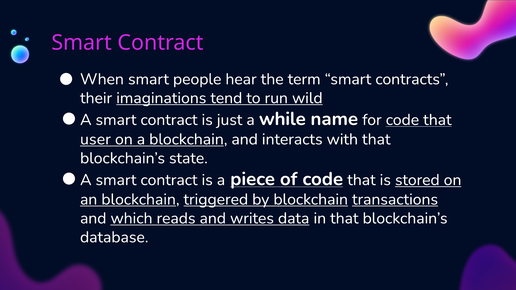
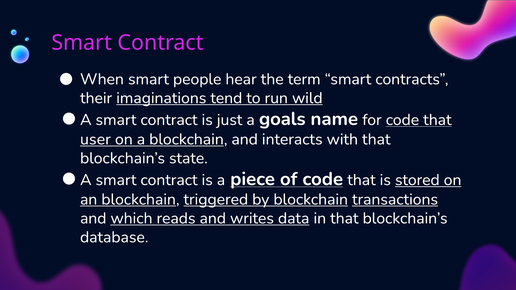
while: while -> goals
